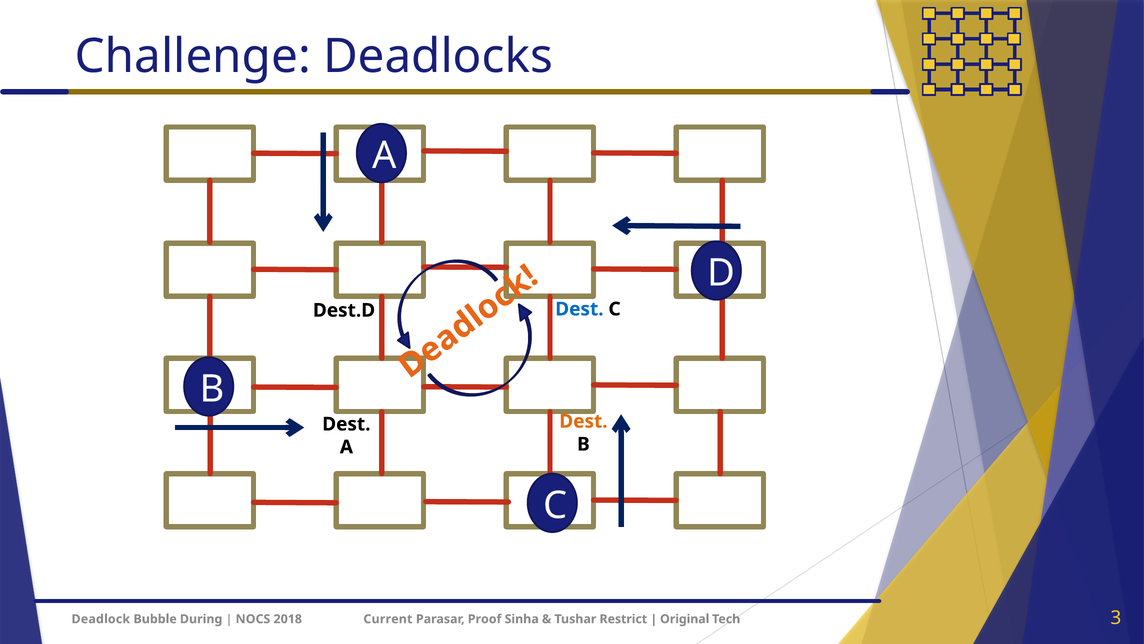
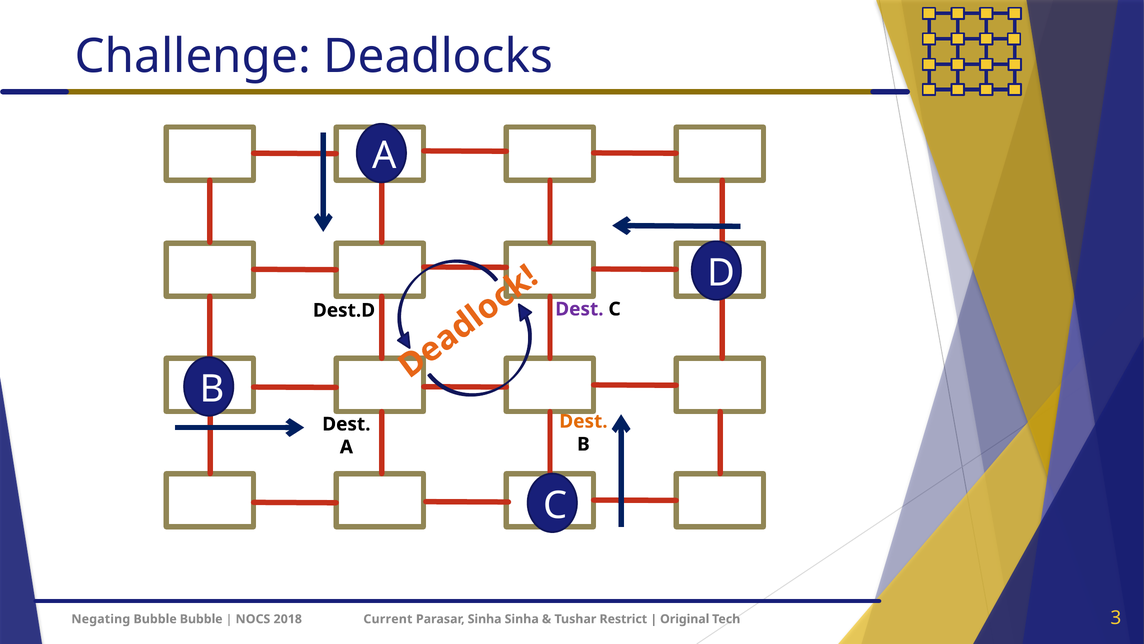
Dest at (579, 309) colour: blue -> purple
Deadlock: Deadlock -> Negating
Bubble During: During -> Bubble
Parasar Proof: Proof -> Sinha
